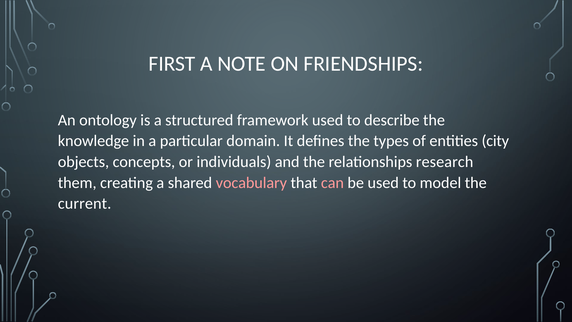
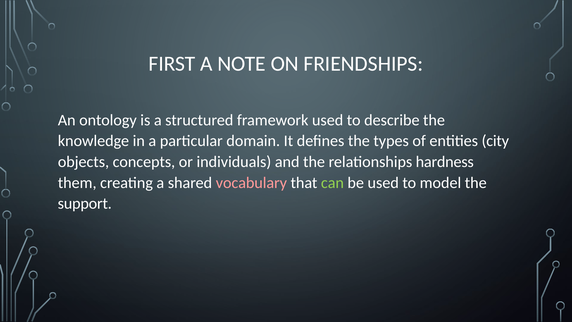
research: research -> hardness
can colour: pink -> light green
current: current -> support
